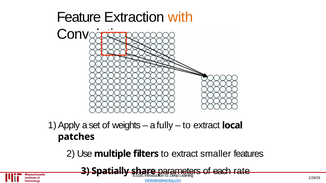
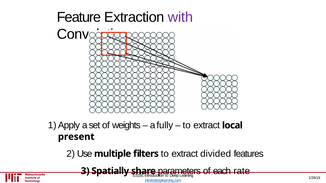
with colour: orange -> purple
patches: patches -> present
smaller: smaller -> divided
